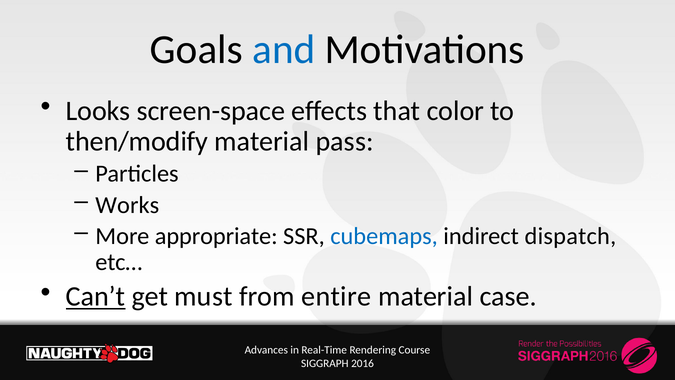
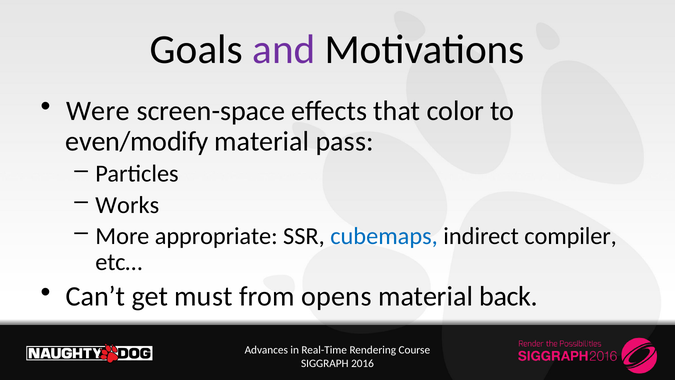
and colour: blue -> purple
Looks: Looks -> Were
then/modify: then/modify -> even/modify
dispatch: dispatch -> compiler
Can’t underline: present -> none
entire: entire -> opens
case: case -> back
